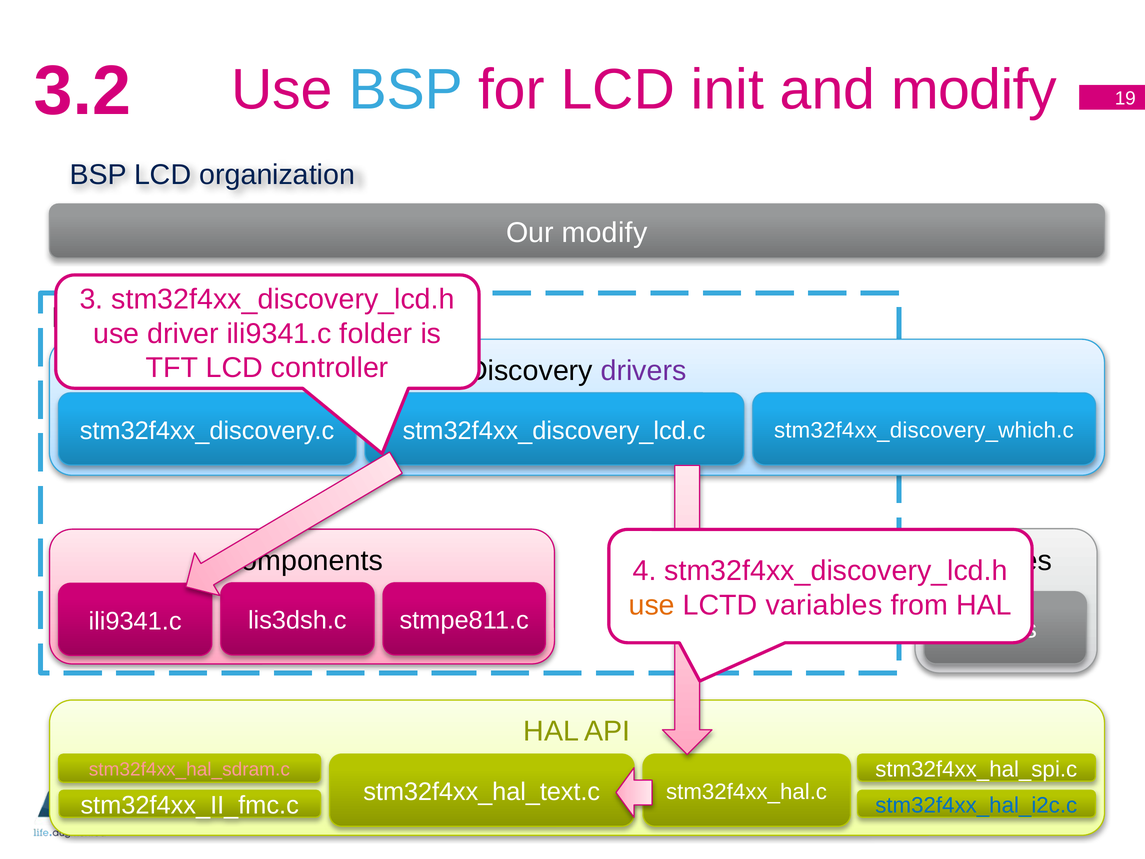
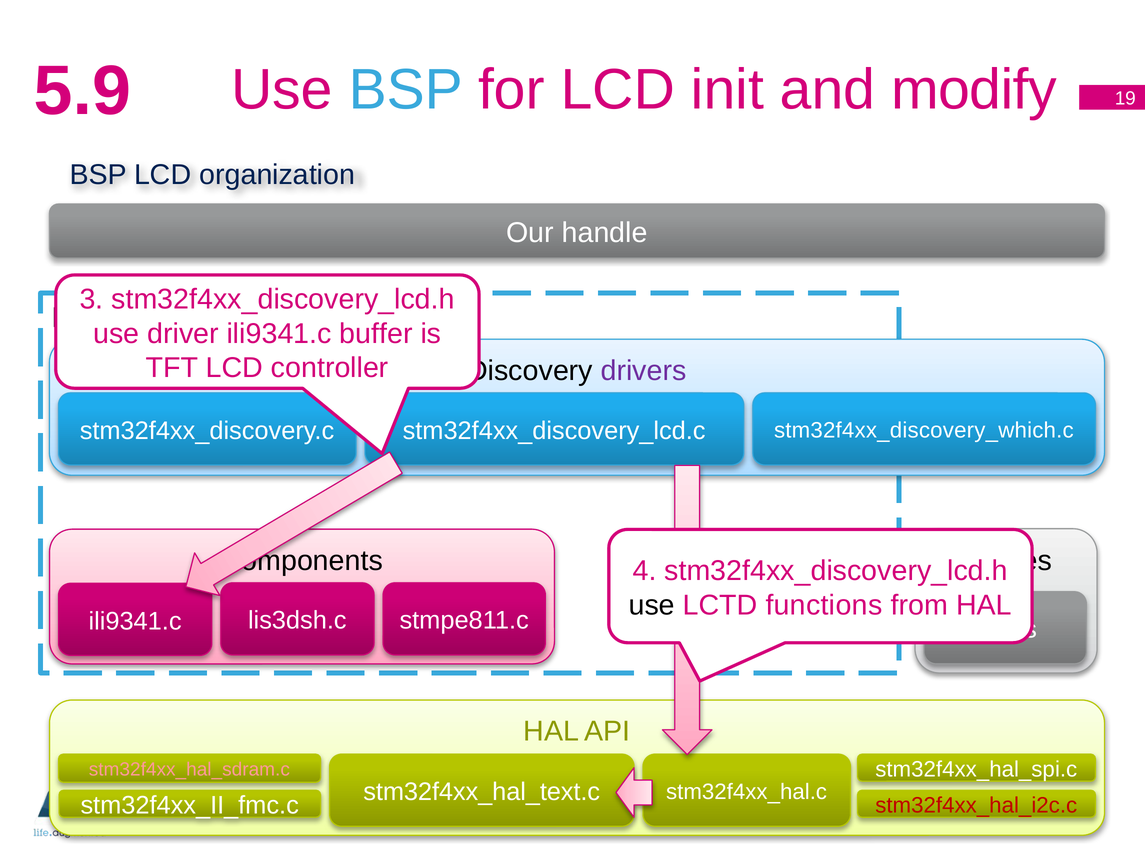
3.2: 3.2 -> 5.9
Our modify: modify -> handle
folder: folder -> buffer
use at (652, 605) colour: orange -> black
variables: variables -> functions
stm32f4xx_hal_i2c.c colour: blue -> red
